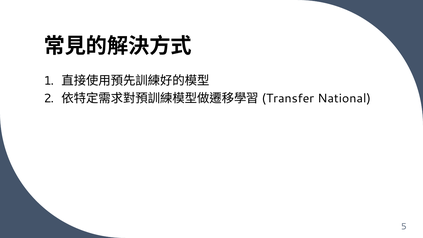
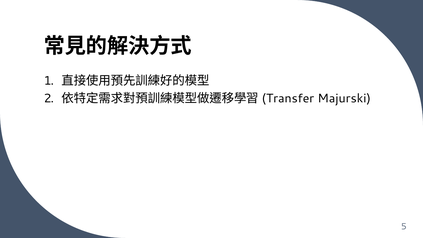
National: National -> Majurski
